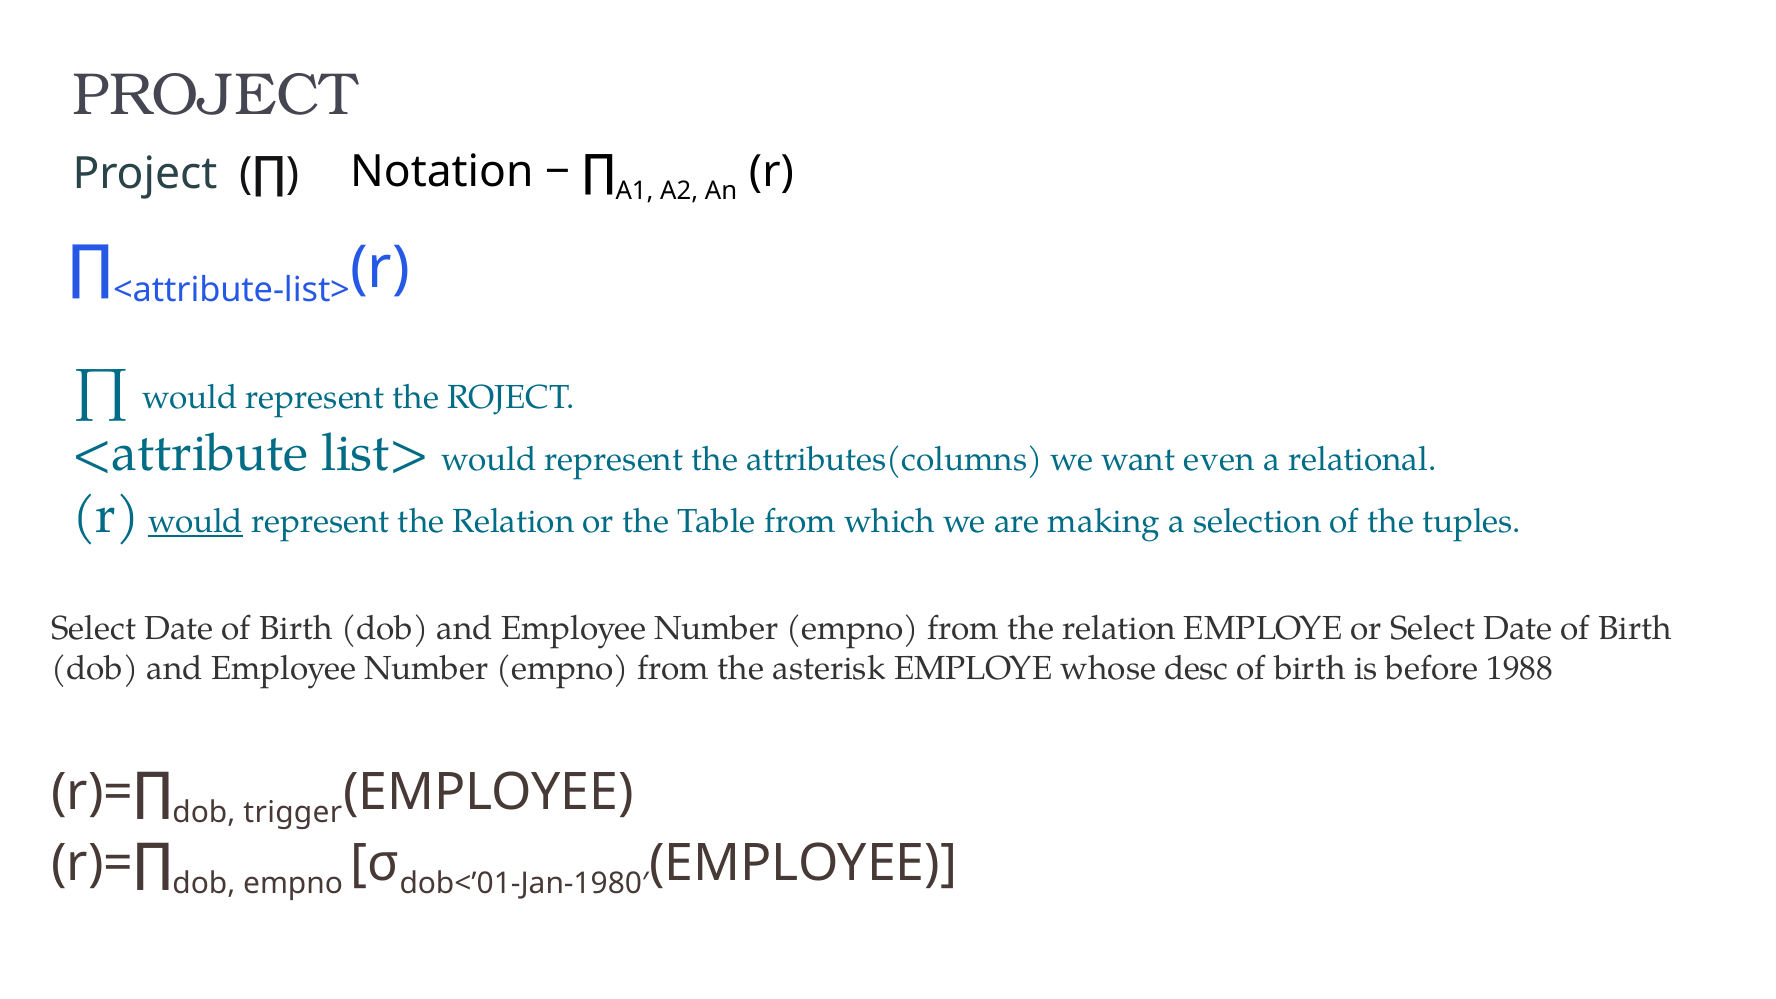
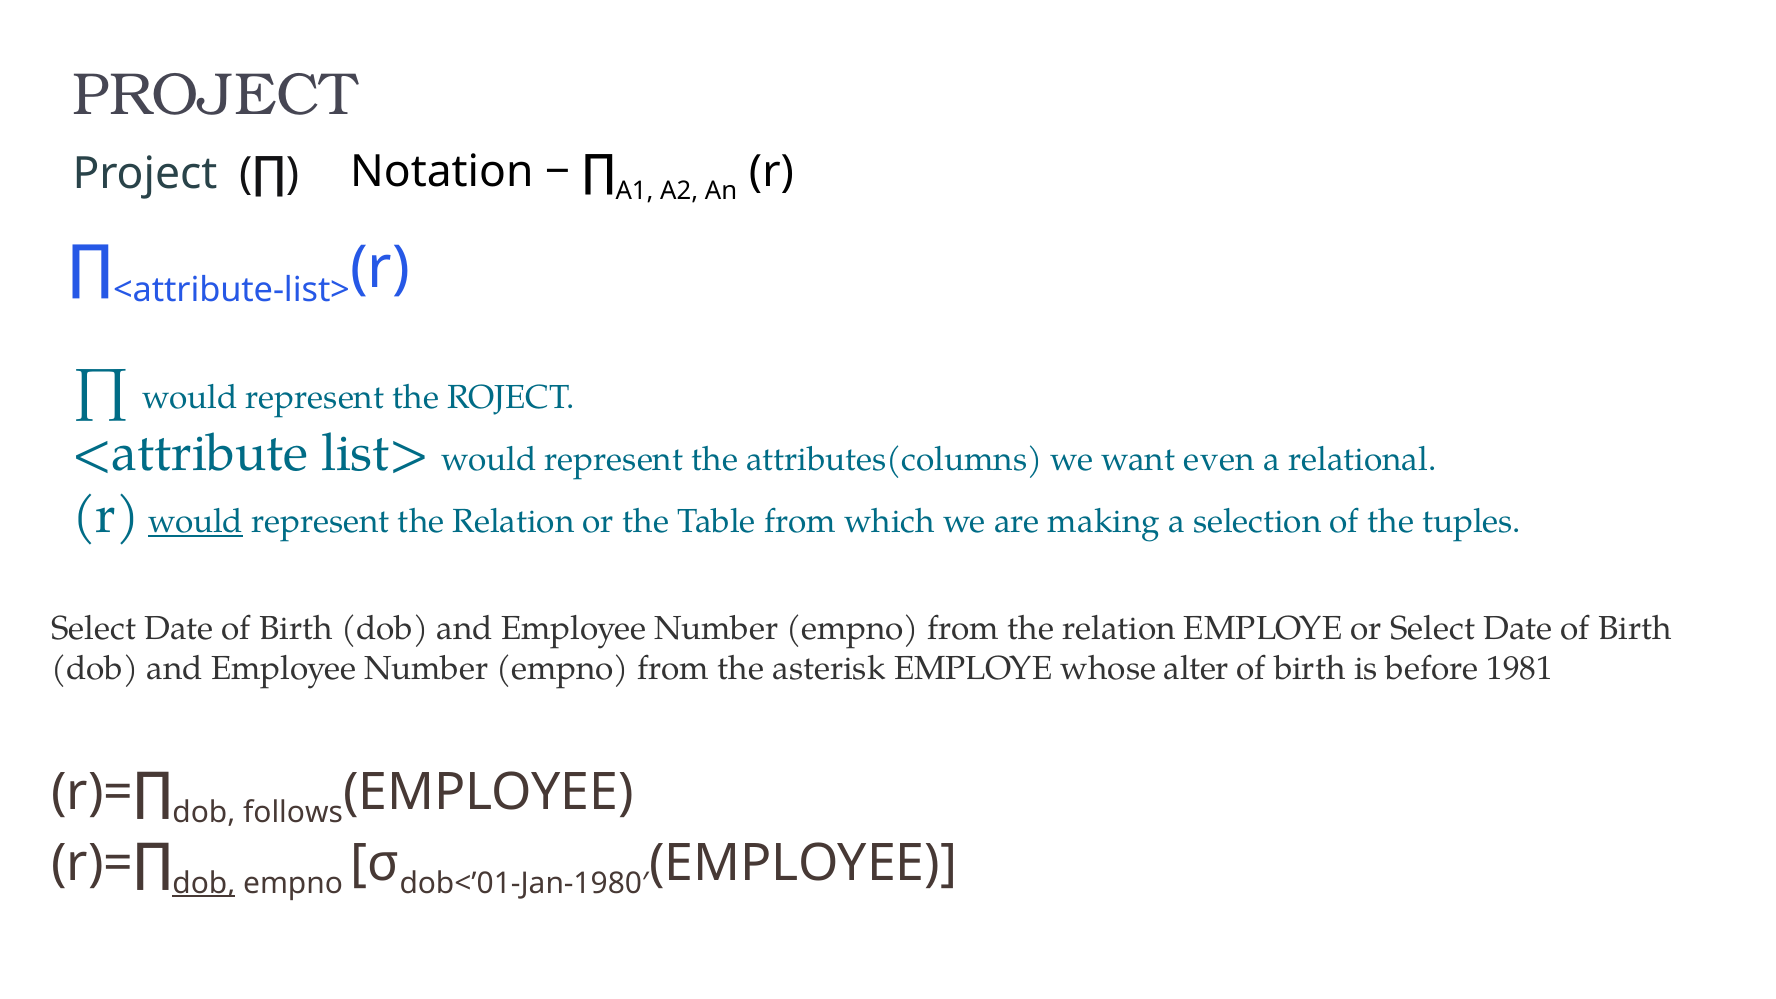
desc: desc -> alter
1988: 1988 -> 1981
trigger: trigger -> follows
dob at (204, 883) underline: none -> present
